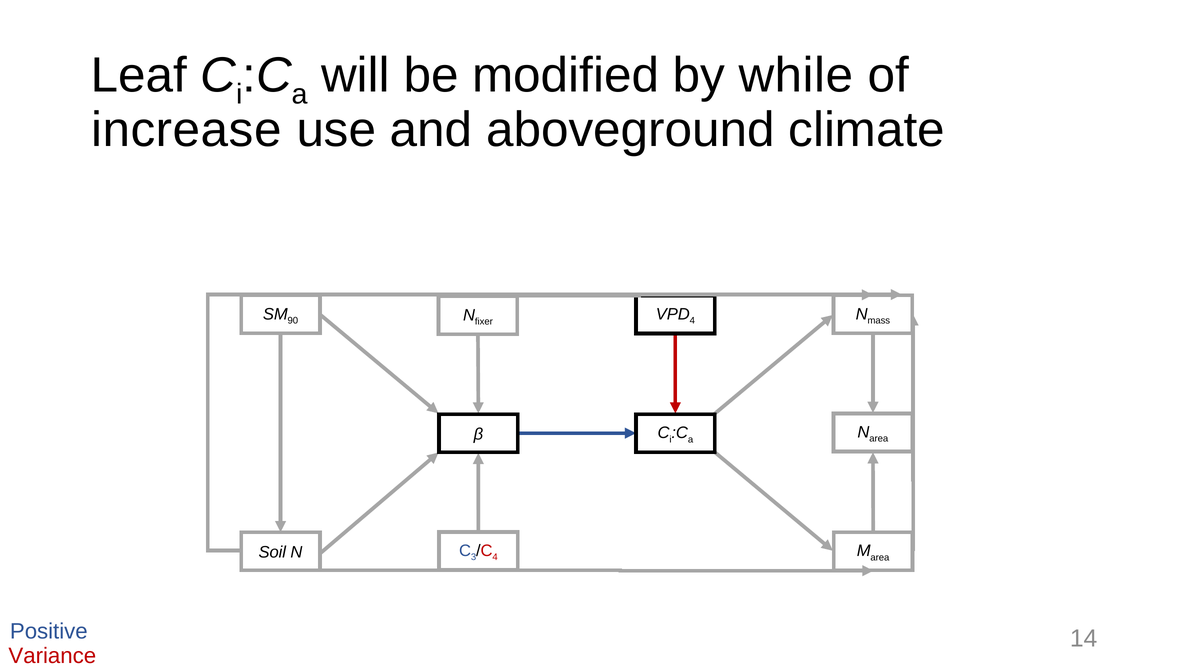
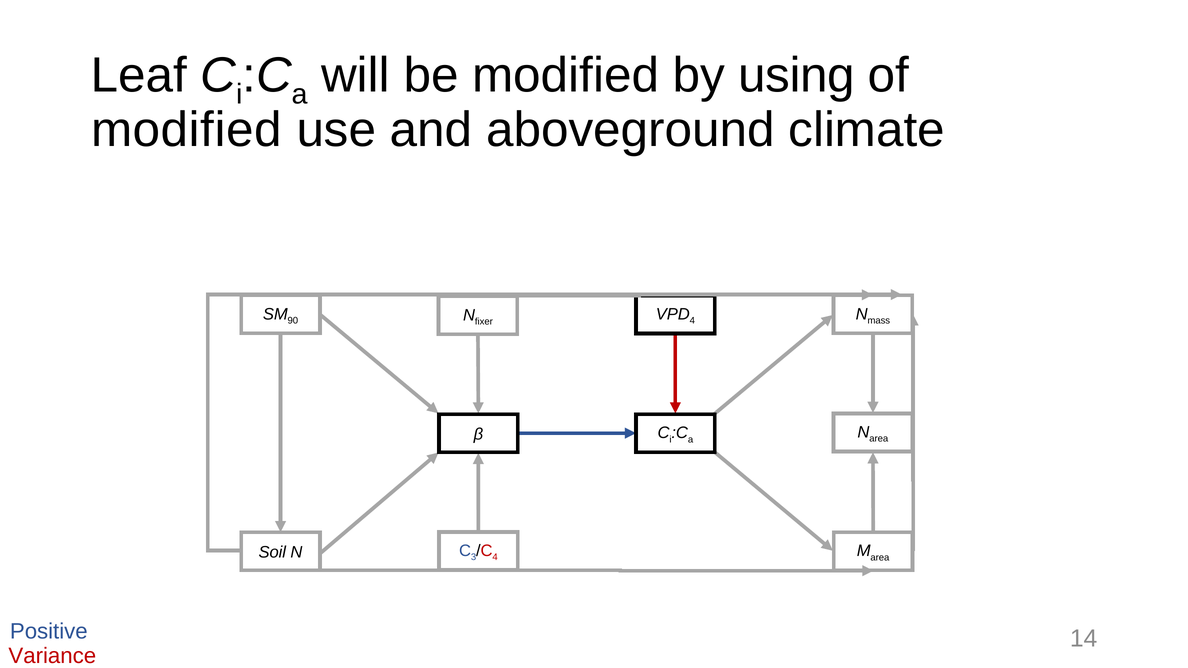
while: while -> using
increase at (186, 130): increase -> modified
